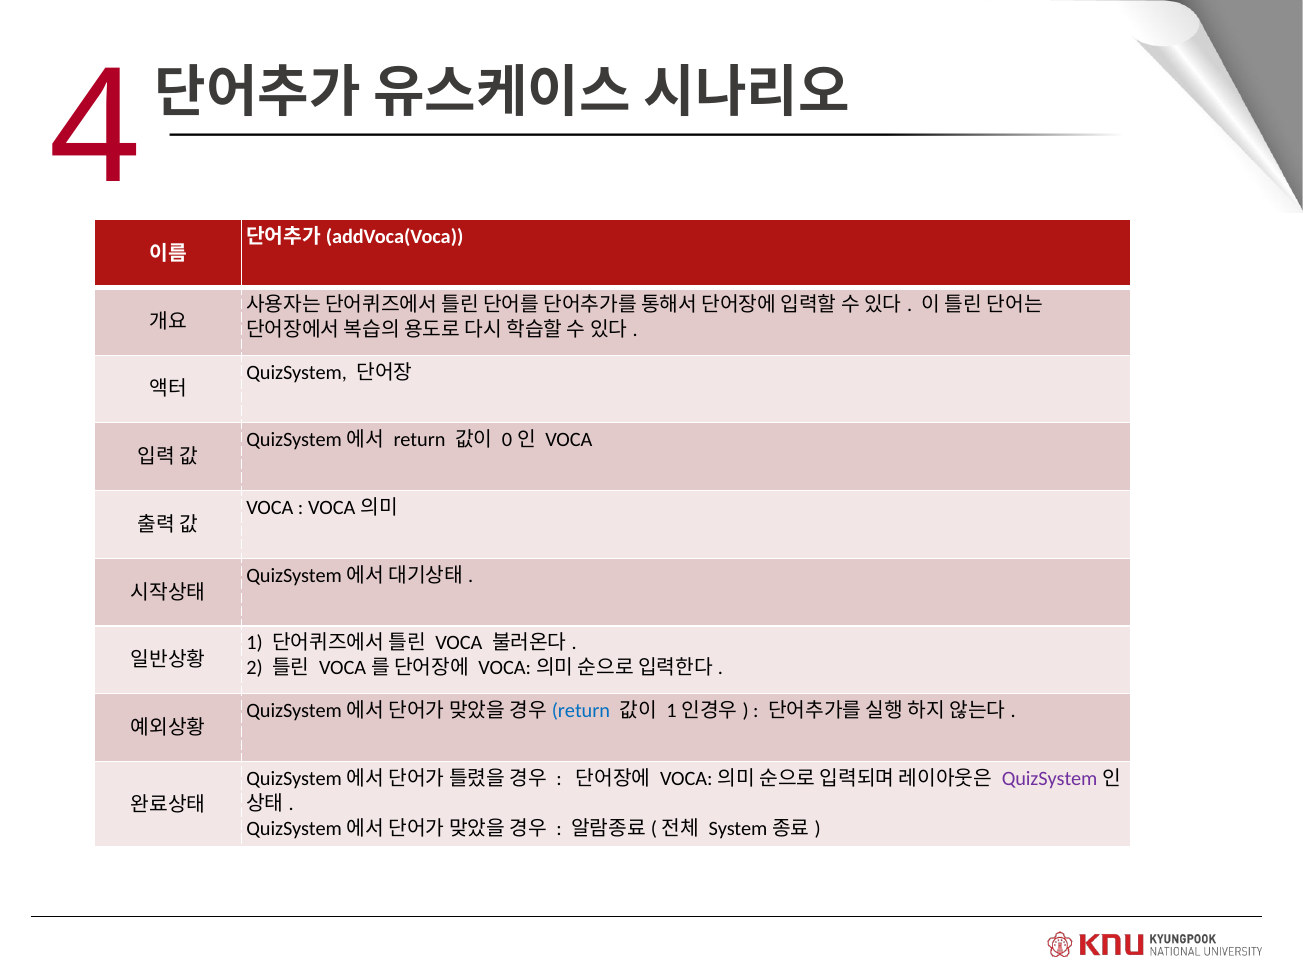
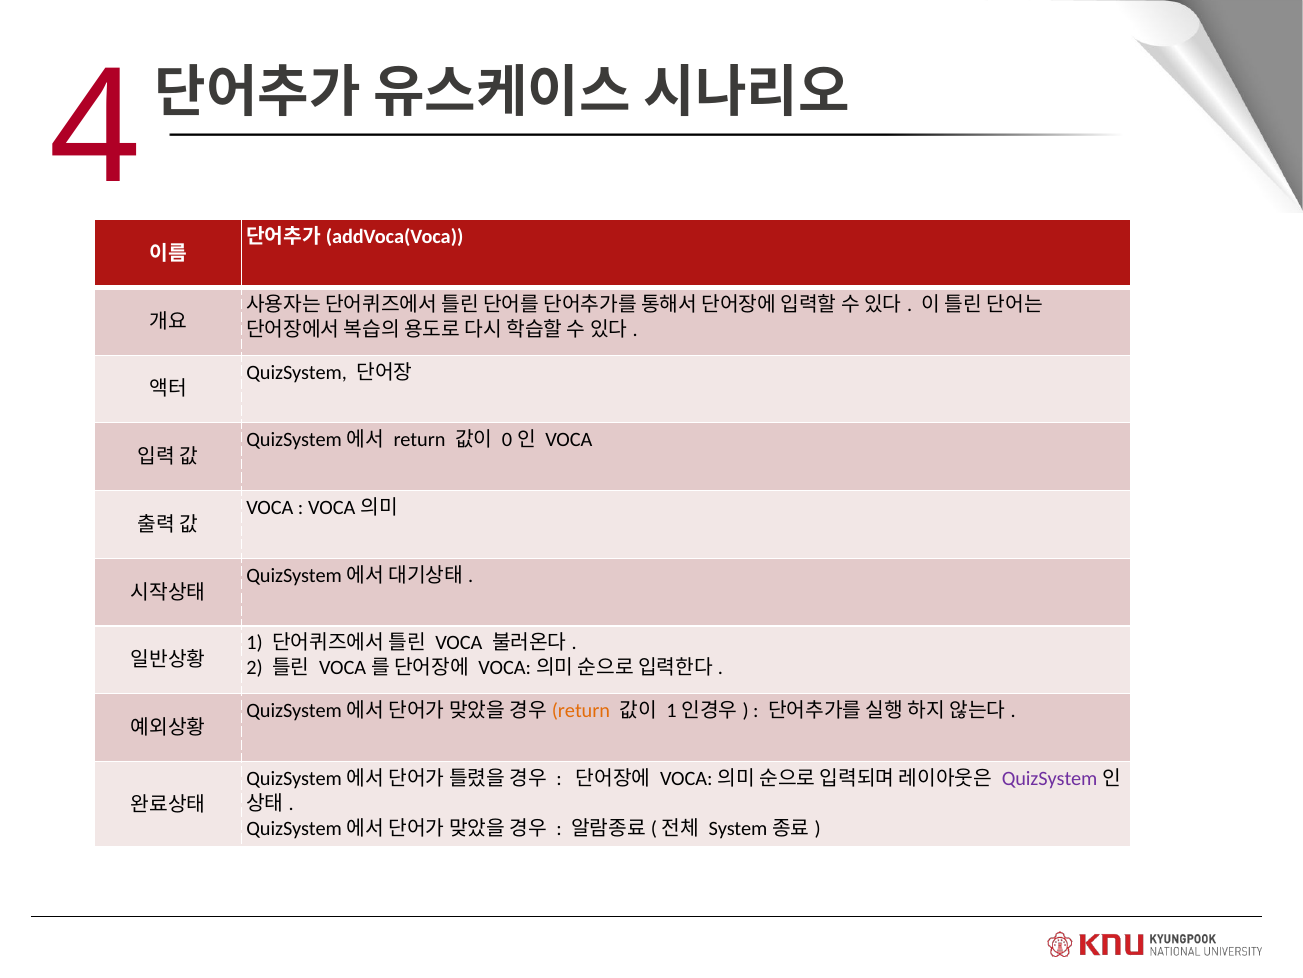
return at (581, 710) colour: blue -> orange
